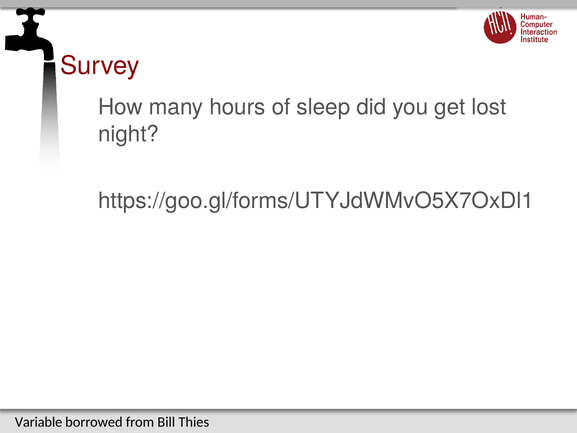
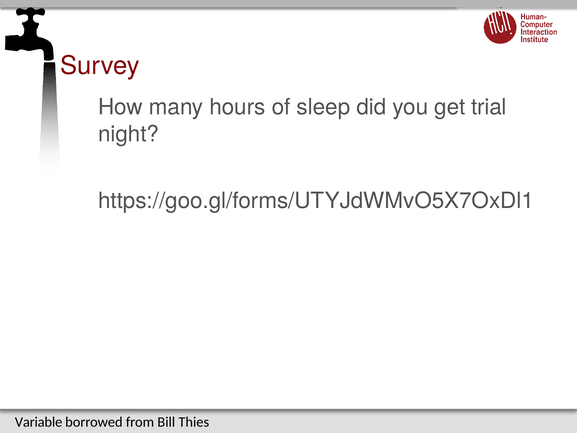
lost: lost -> trial
